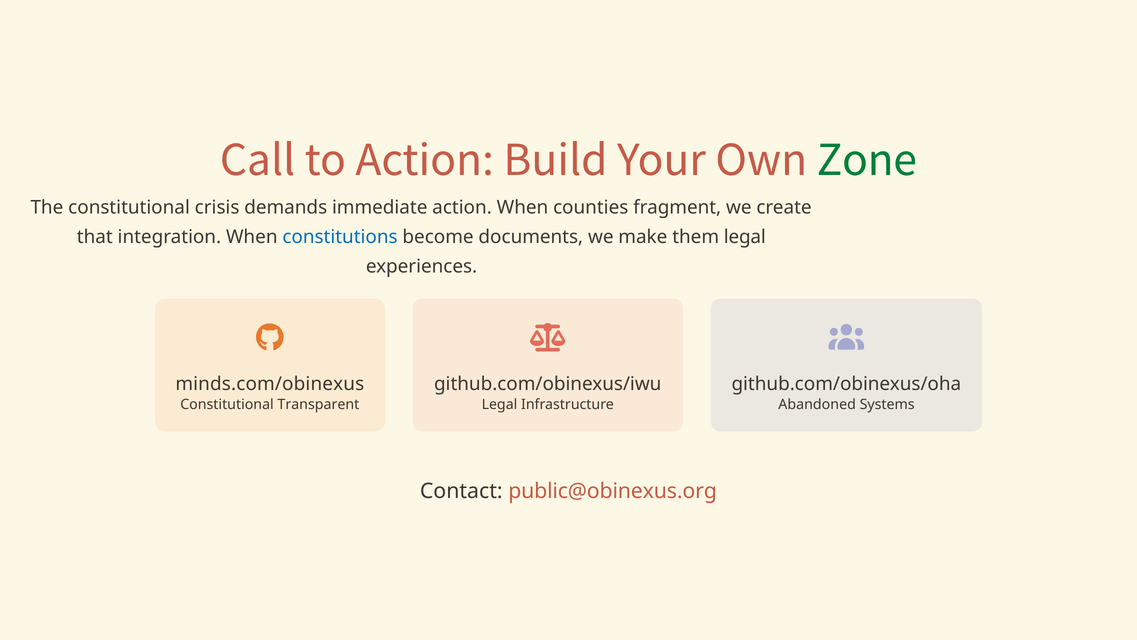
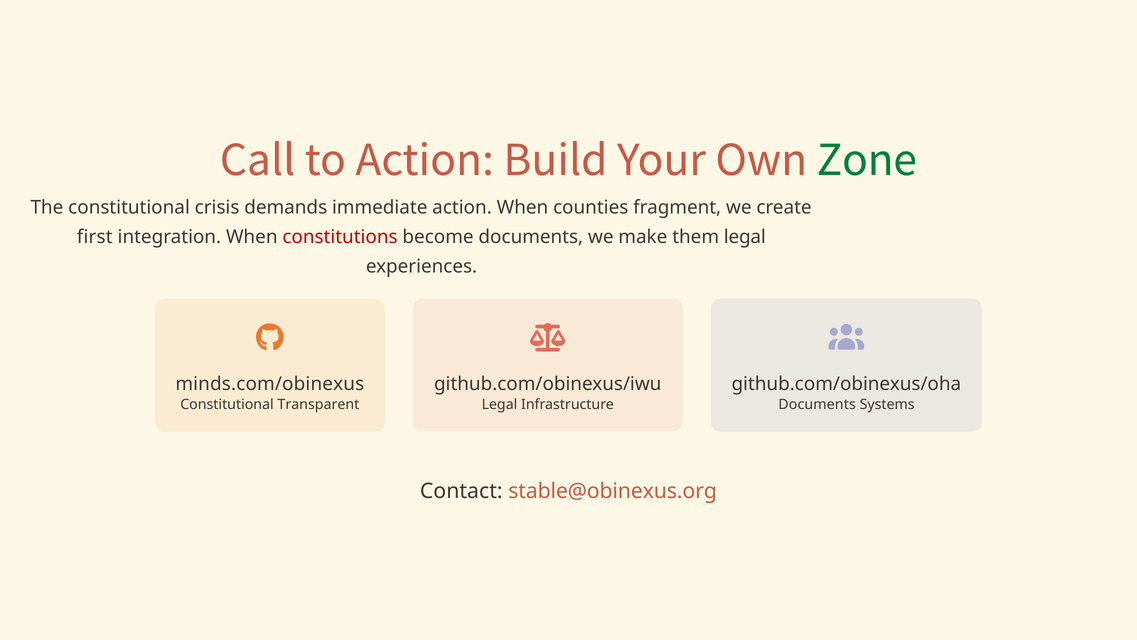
that: that -> first
constitutions colour: blue -> red
Abandoned at (817, 404): Abandoned -> Documents
public@obinexus.org: public@obinexus.org -> stable@obinexus.org
